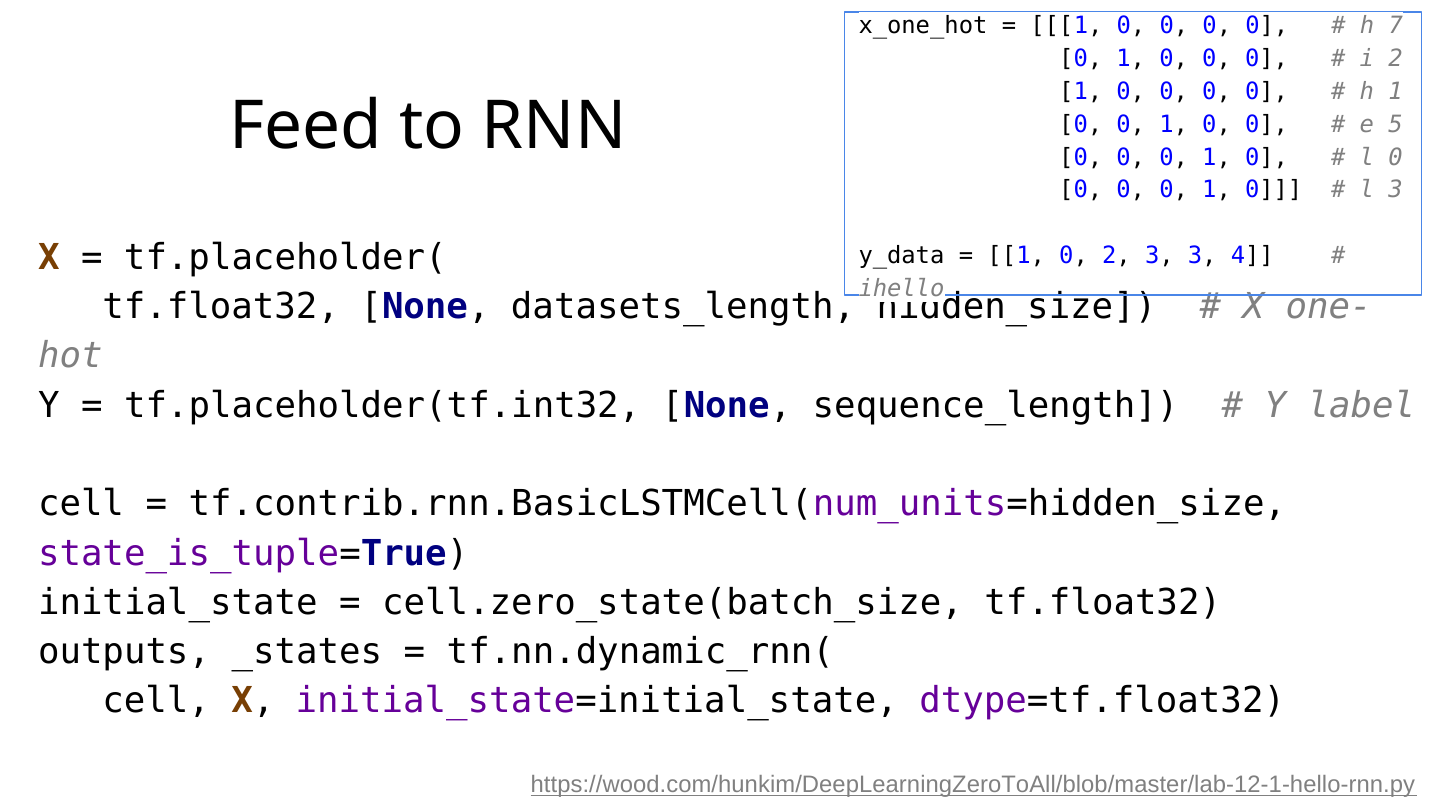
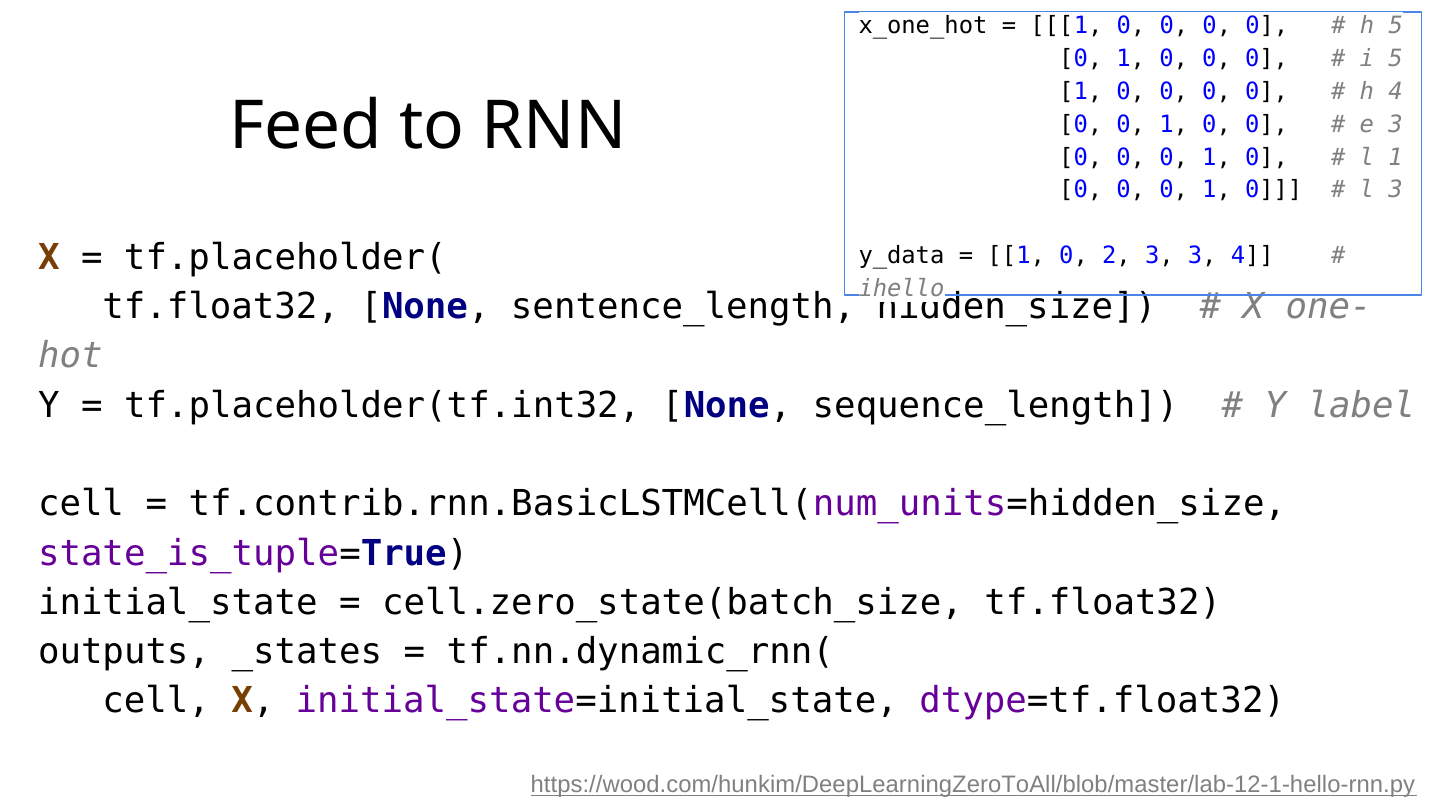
h 7: 7 -> 5
i 2: 2 -> 5
h 1: 1 -> 4
e 5: 5 -> 3
l 0: 0 -> 1
datasets_length: datasets_length -> sentence_length
